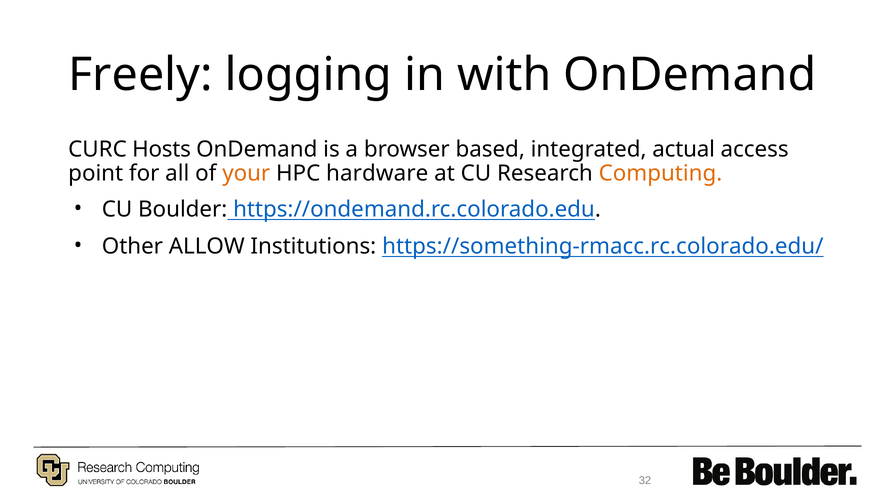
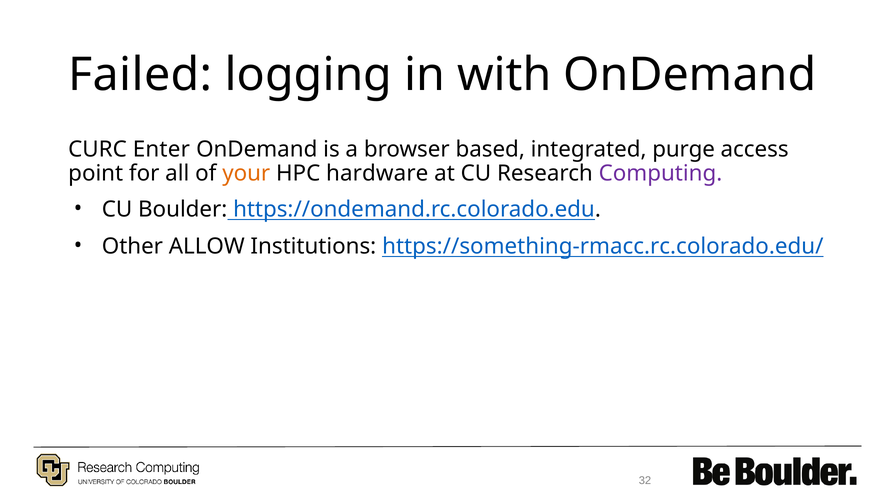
Freely: Freely -> Failed
Hosts: Hosts -> Enter
actual: actual -> purge
Computing colour: orange -> purple
